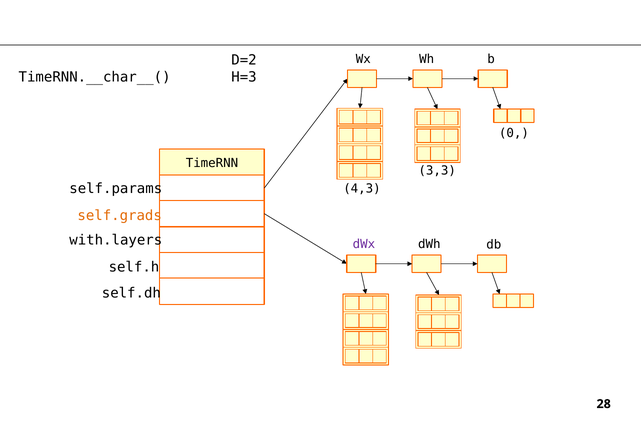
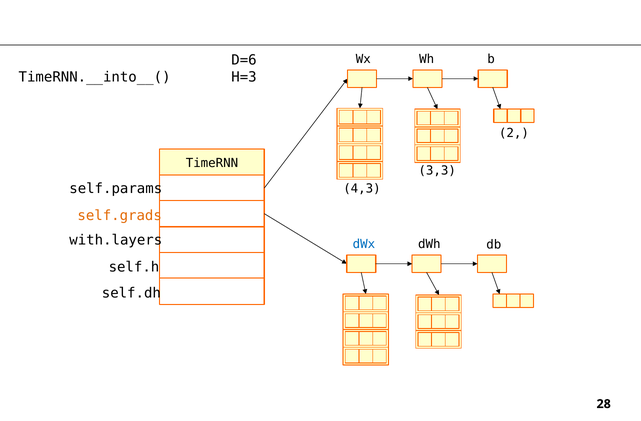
D=2: D=2 -> D=6
TimeRNN.__char__(: TimeRNN.__char__( -> TimeRNN.__into__(
0: 0 -> 2
dWx colour: purple -> blue
